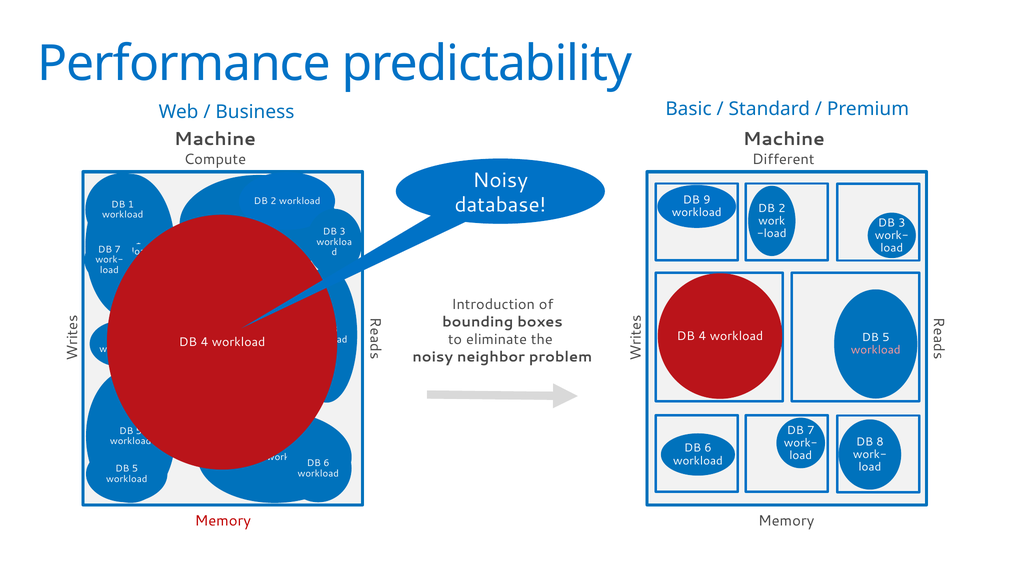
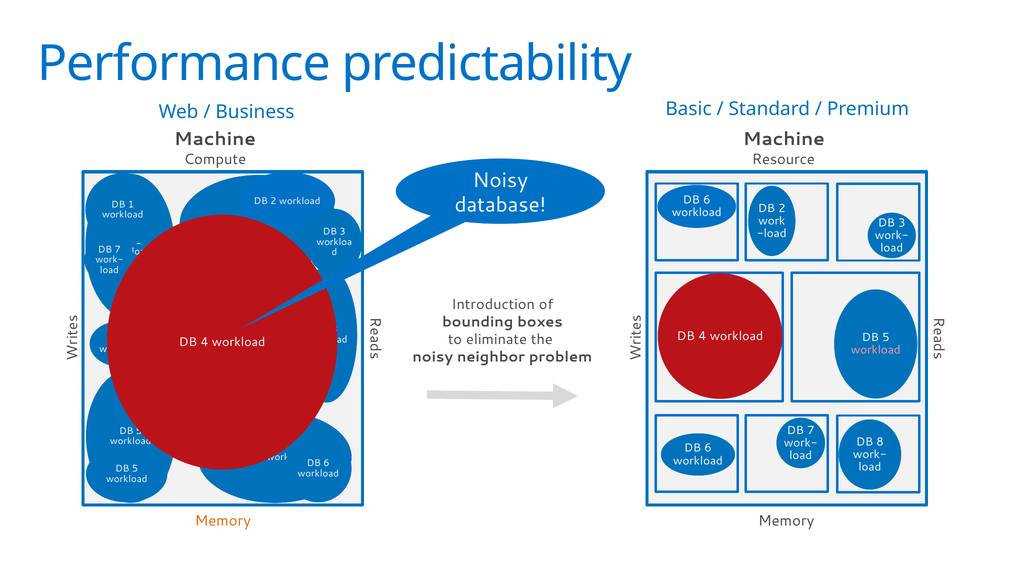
Different: Different -> Resource
9 at (707, 200): 9 -> 6
Memory at (223, 521) colour: red -> orange
